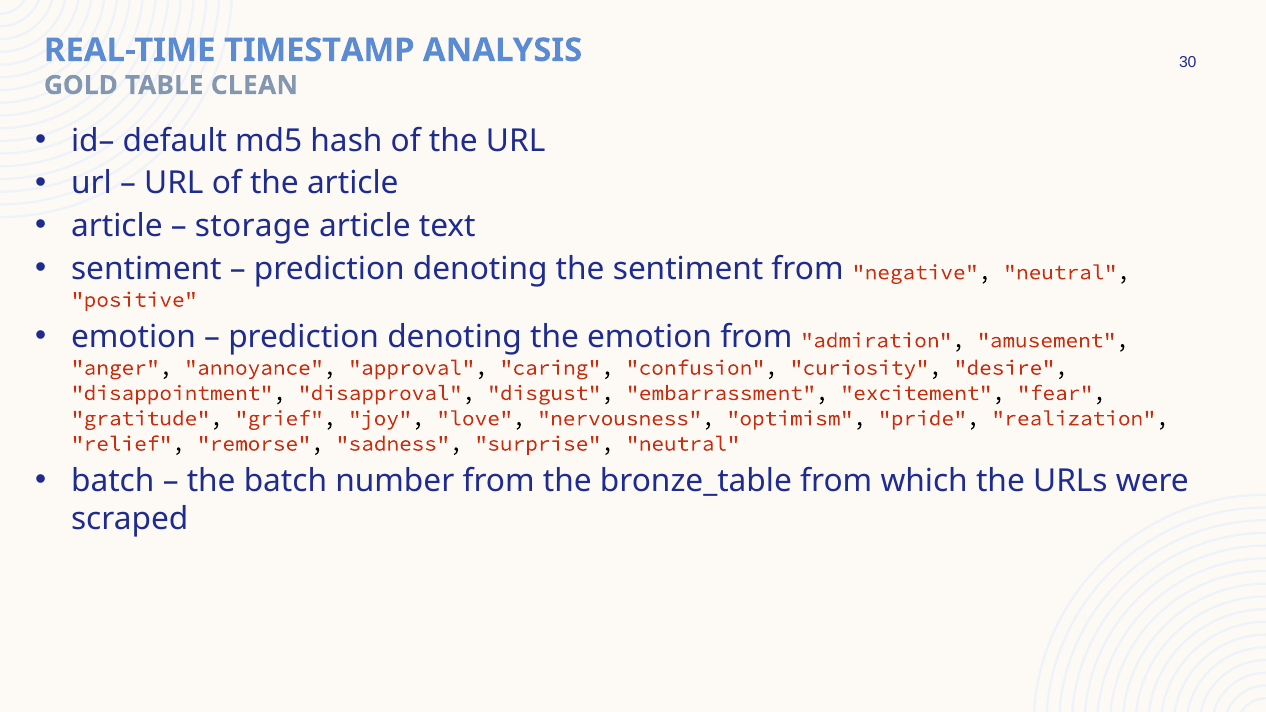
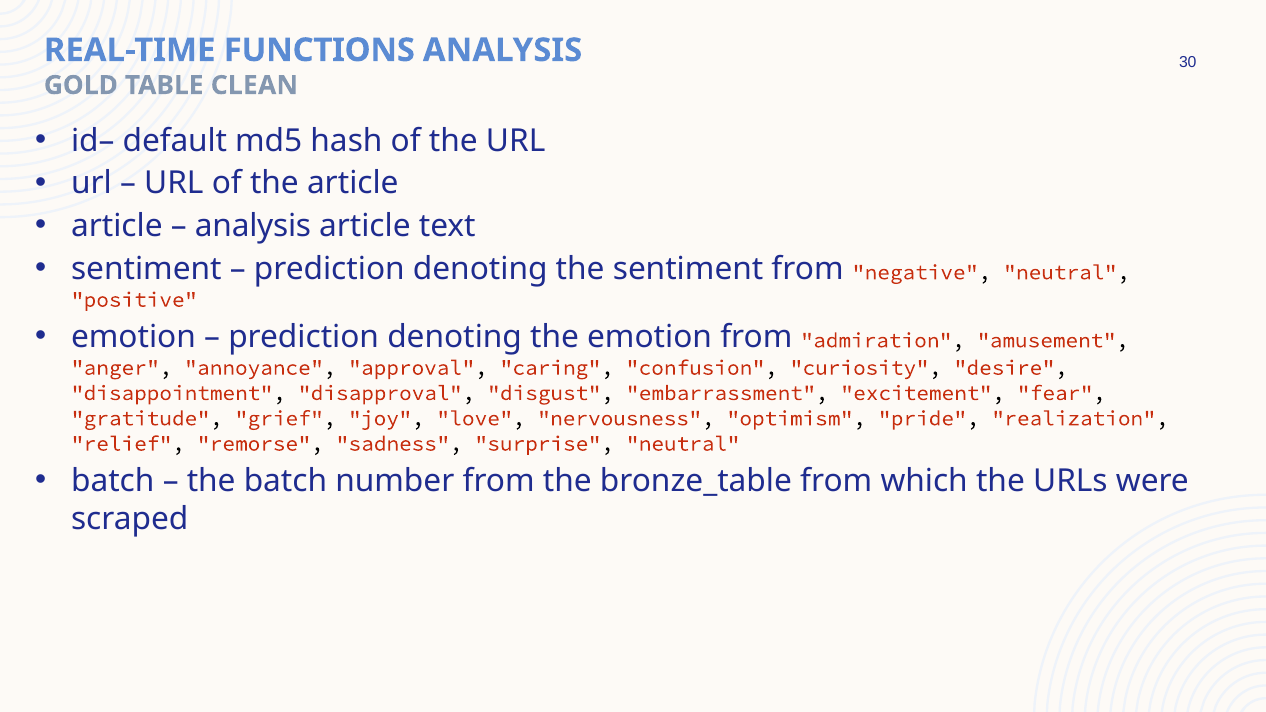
TIMESTAMP: TIMESTAMP -> FUNCTIONS
storage at (253, 226): storage -> analysis
